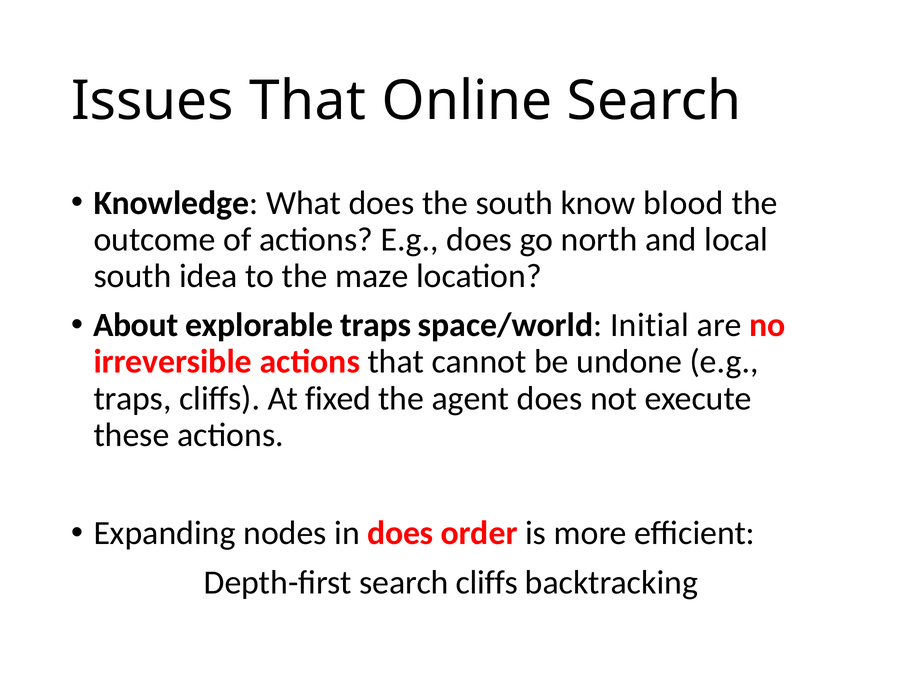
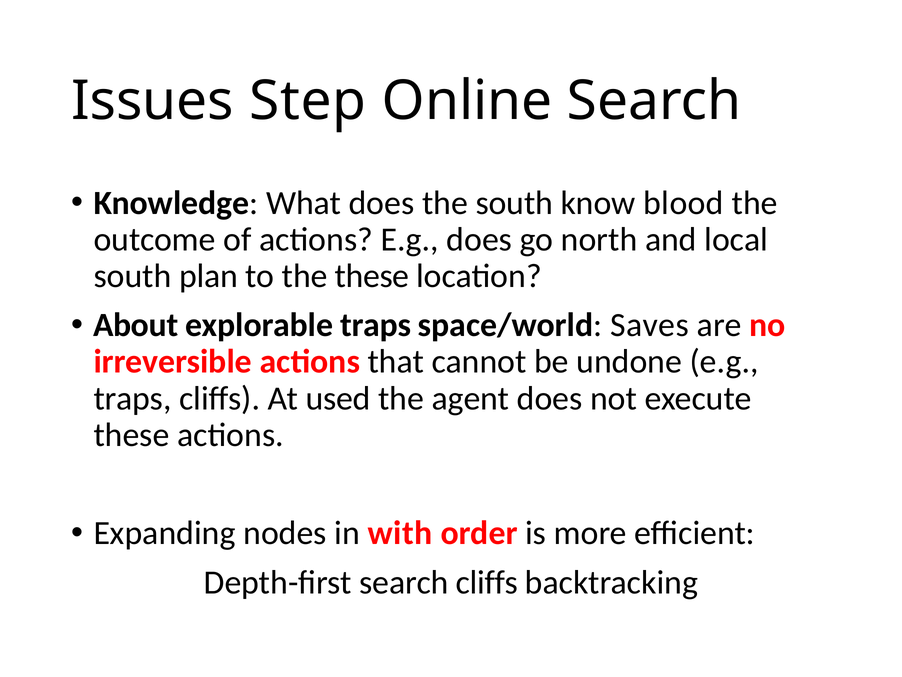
Issues That: That -> Step
idea: idea -> plan
the maze: maze -> these
Initial: Initial -> Saves
fixed: fixed -> used
in does: does -> with
